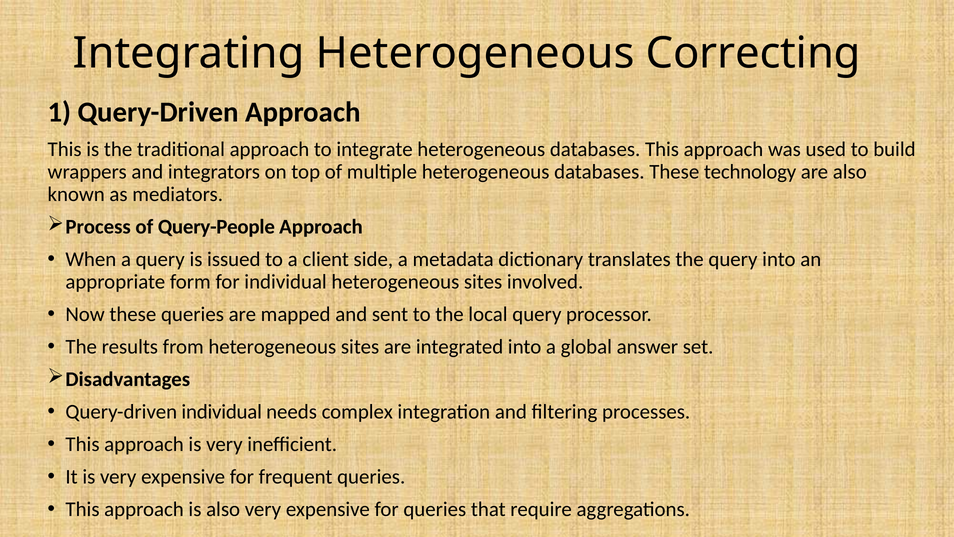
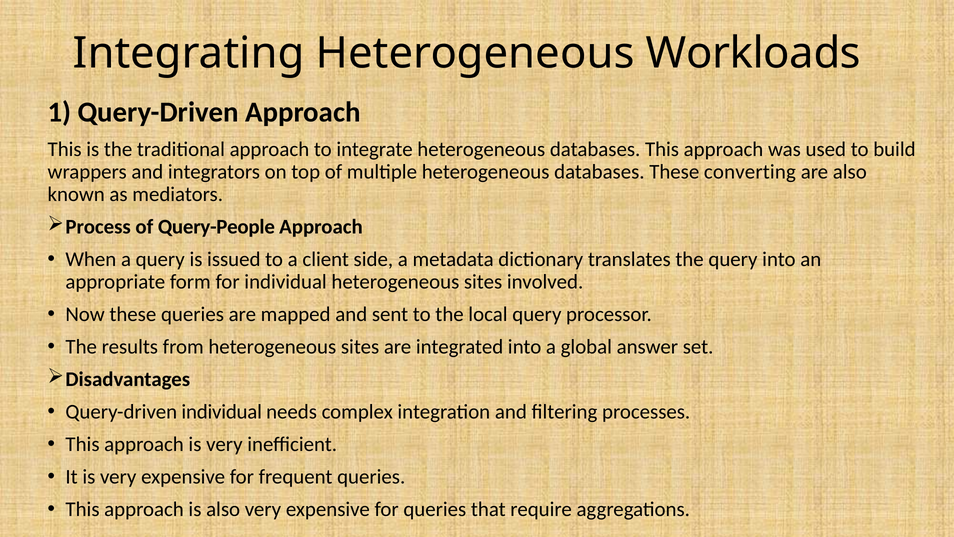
Correcting: Correcting -> Workloads
technology: technology -> converting
